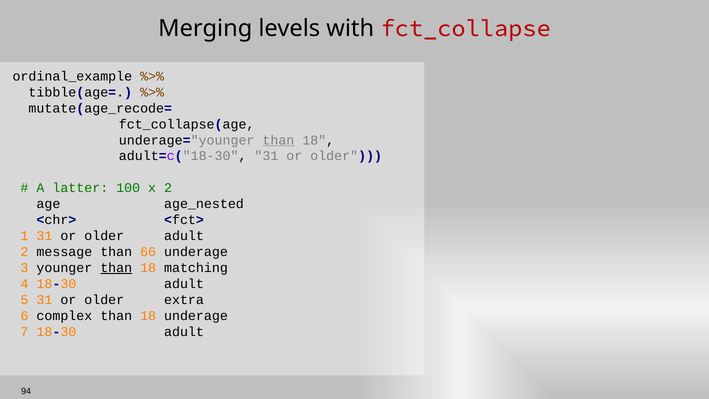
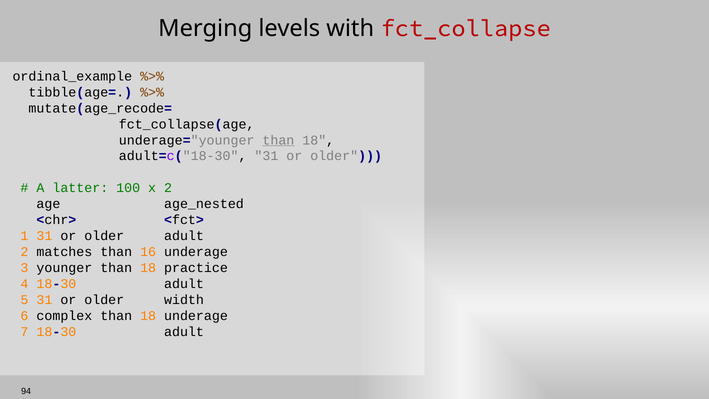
message: message -> matches
66: 66 -> 16
than at (116, 268) underline: present -> none
matching: matching -> practice
extra: extra -> width
